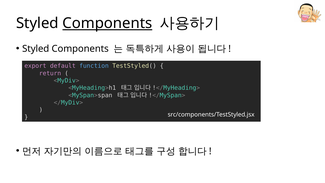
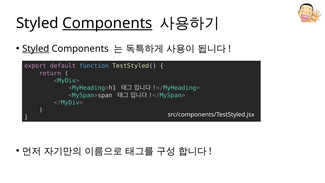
Styled at (36, 49) underline: none -> present
